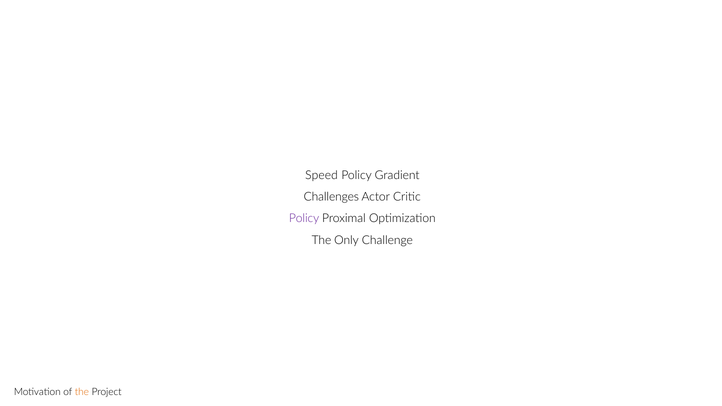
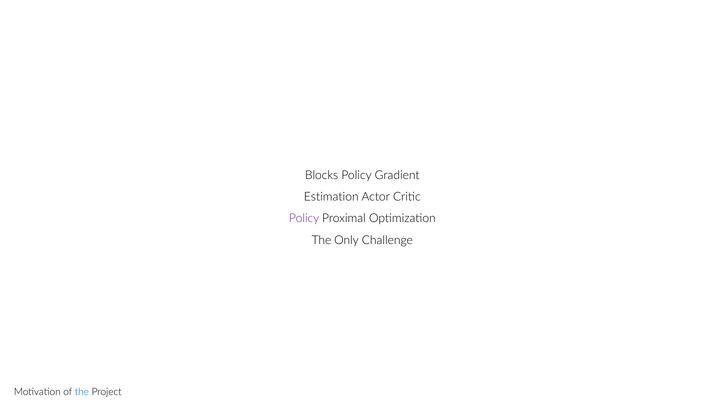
Speed: Speed -> Blocks
Challenges: Challenges -> Estimation
the at (82, 392) colour: orange -> blue
